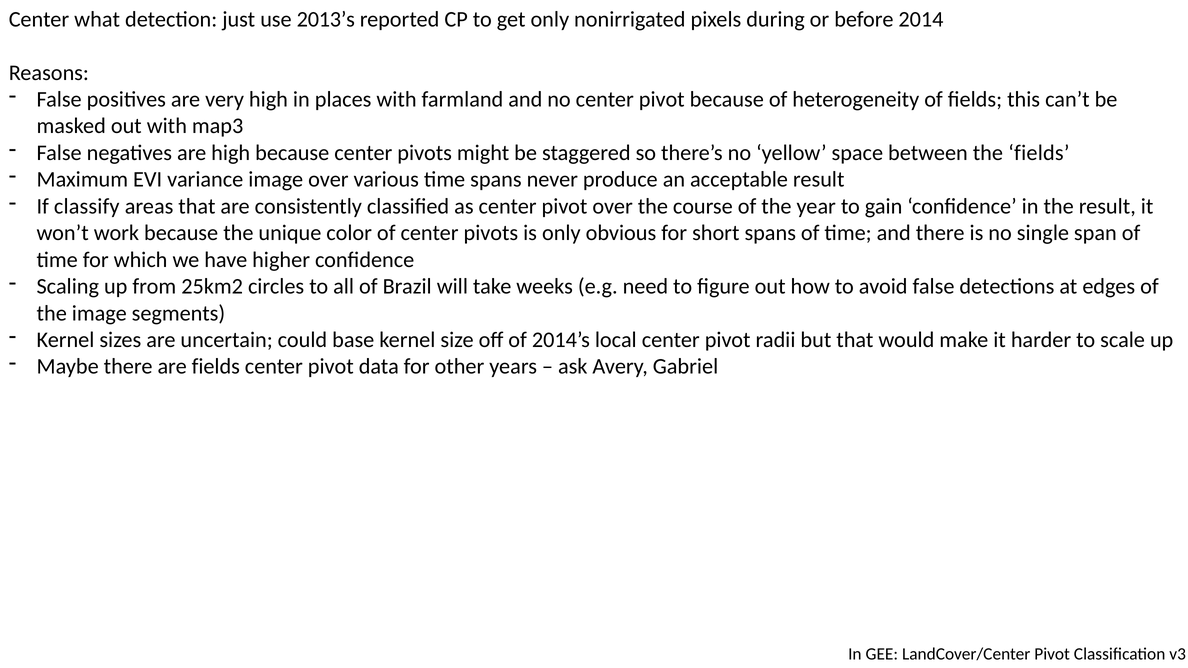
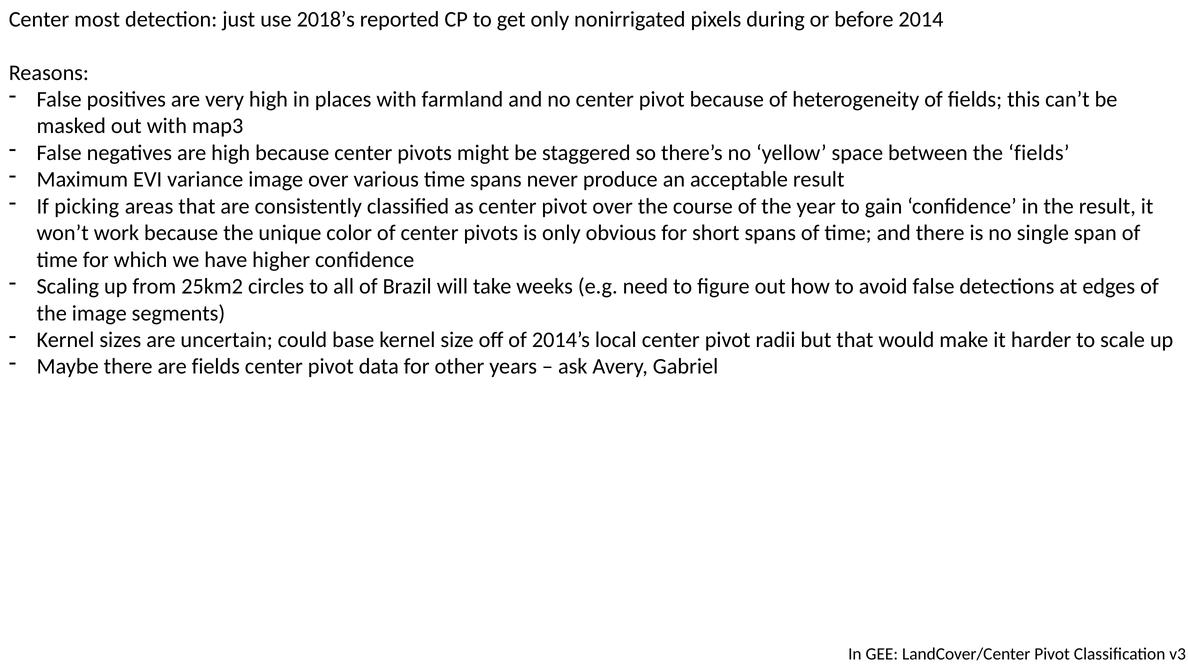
what: what -> most
2013’s: 2013’s -> 2018’s
classify: classify -> picking
